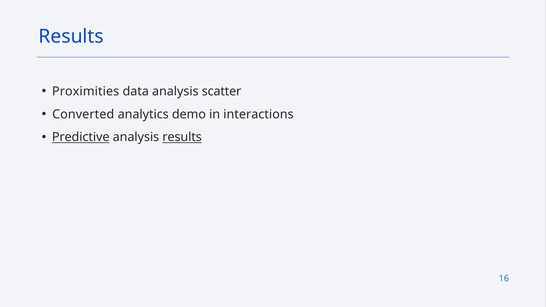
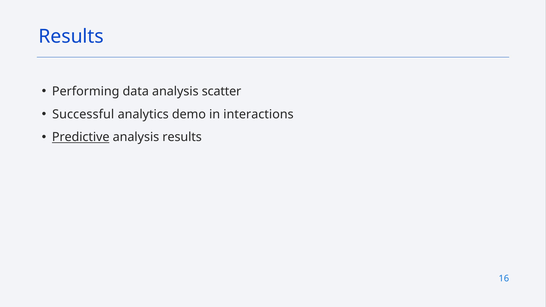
Proximities: Proximities -> Performing
Converted: Converted -> Successful
results at (182, 137) underline: present -> none
